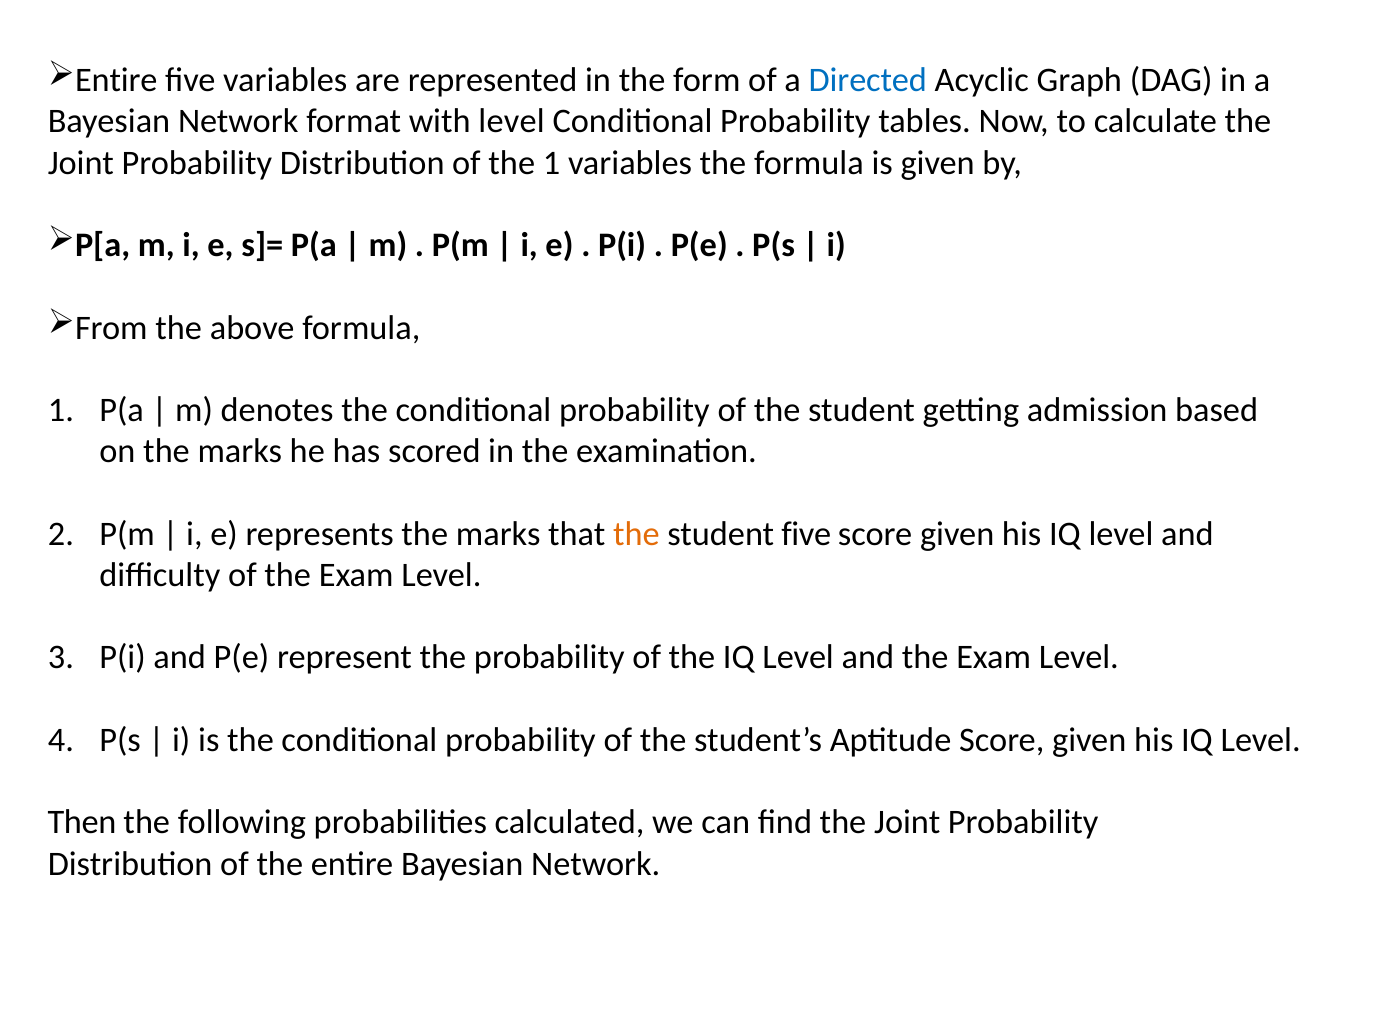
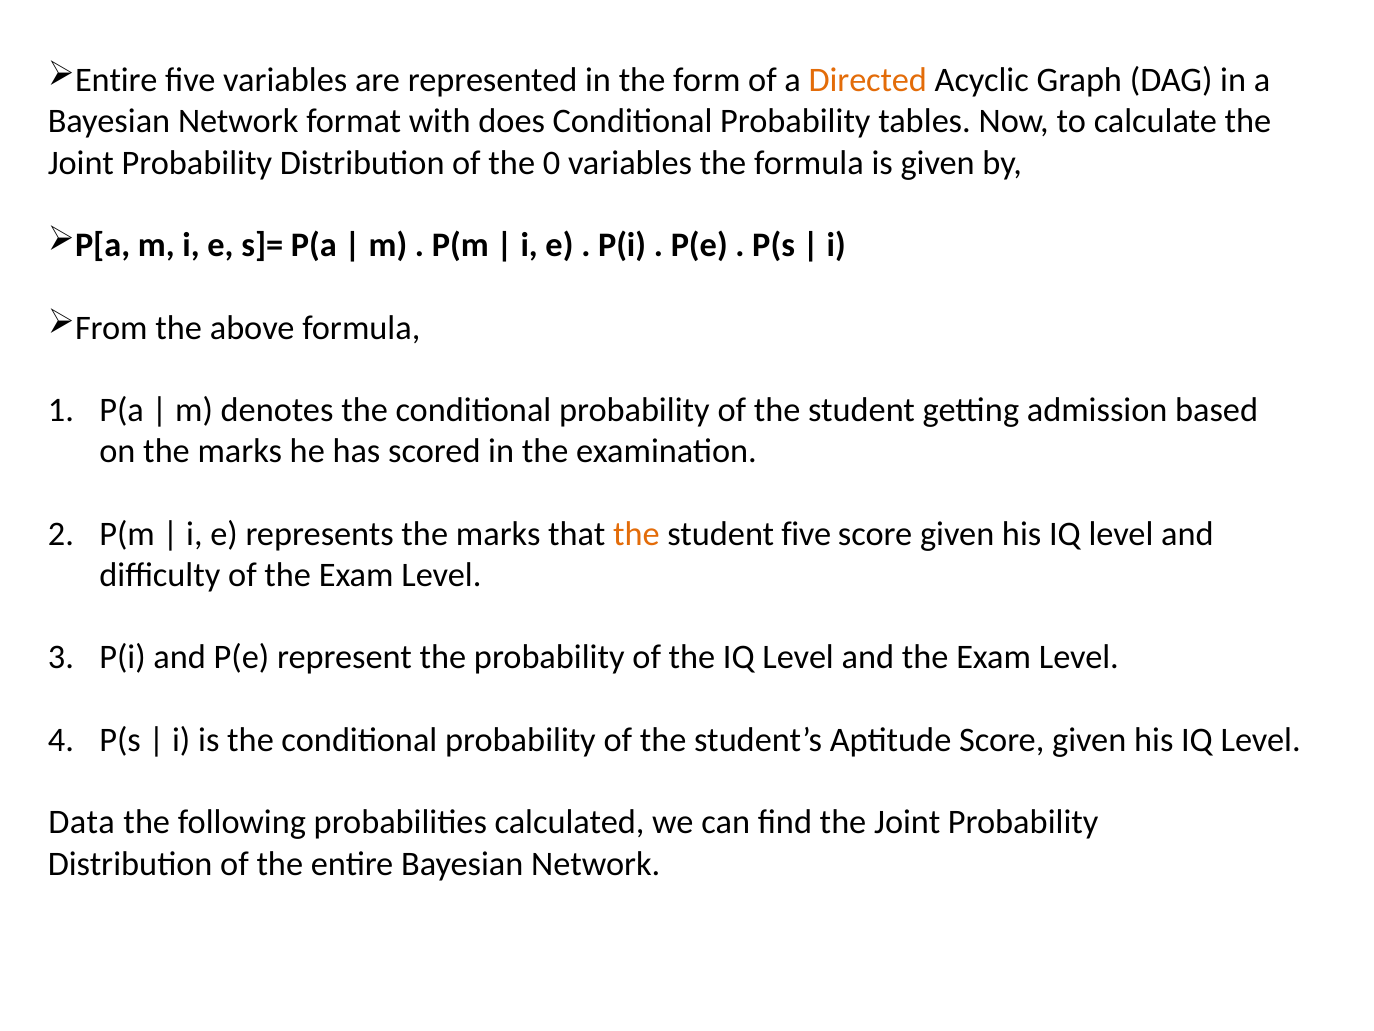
Directed colour: blue -> orange
with level: level -> does
the 1: 1 -> 0
Then: Then -> Data
